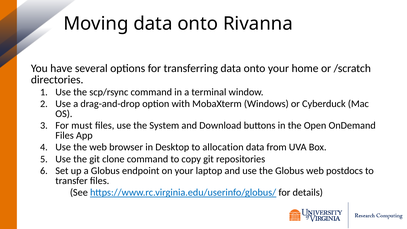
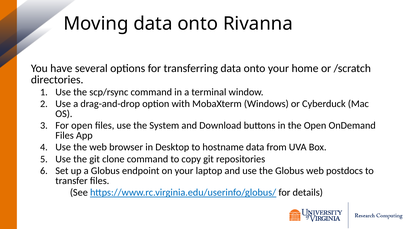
For must: must -> open
allocation: allocation -> hostname
